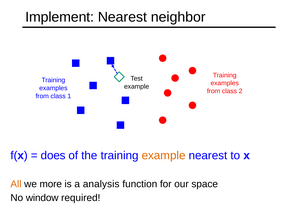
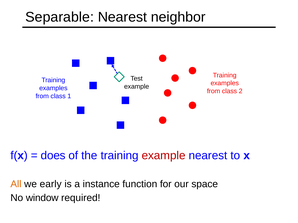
Implement: Implement -> Separable
example at (164, 156) colour: orange -> red
more: more -> early
analysis: analysis -> instance
